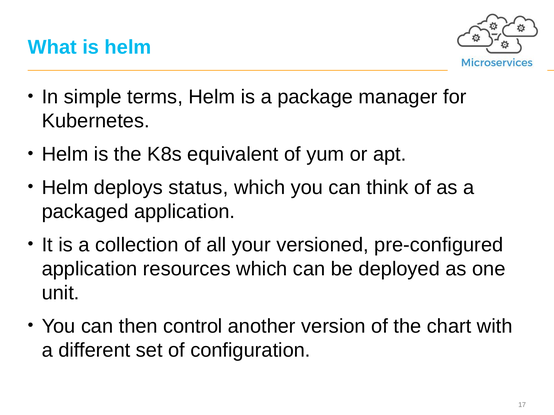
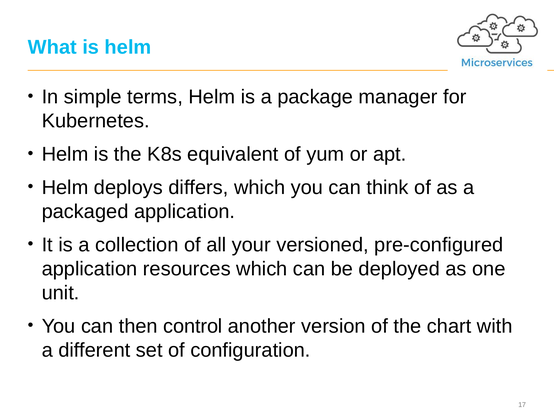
status: status -> differs
